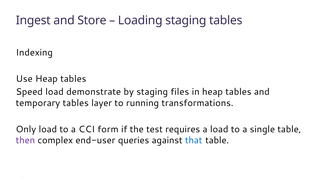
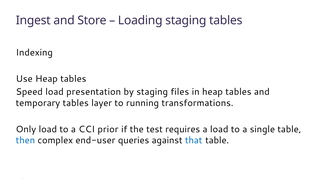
demonstrate: demonstrate -> presentation
form: form -> prior
then colour: purple -> blue
